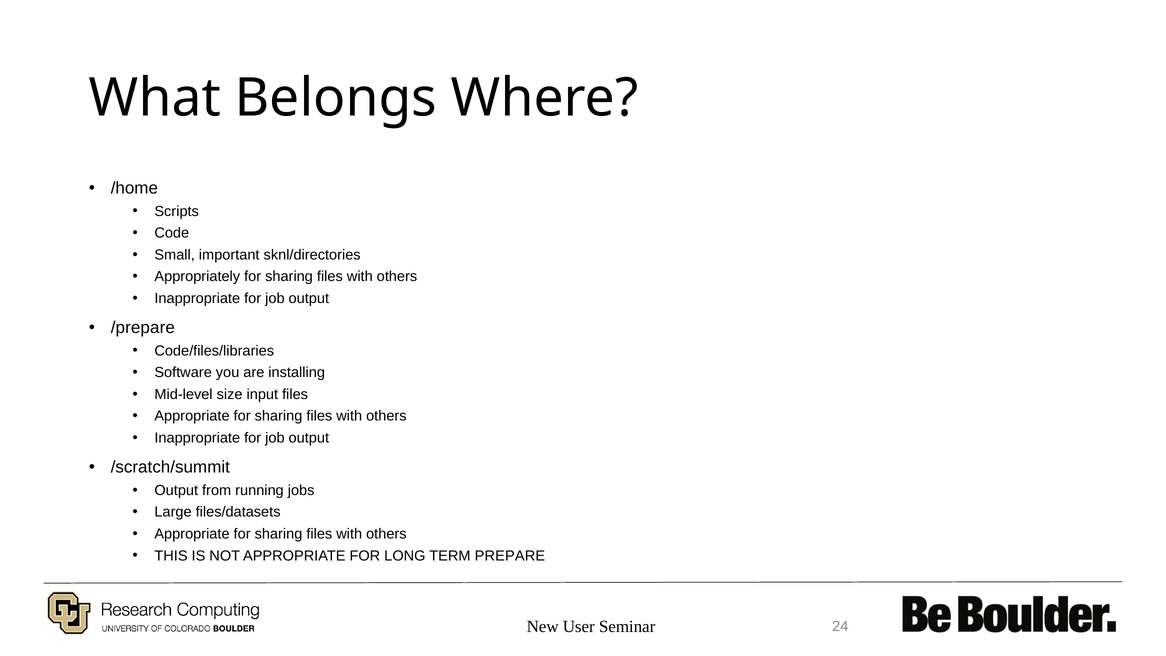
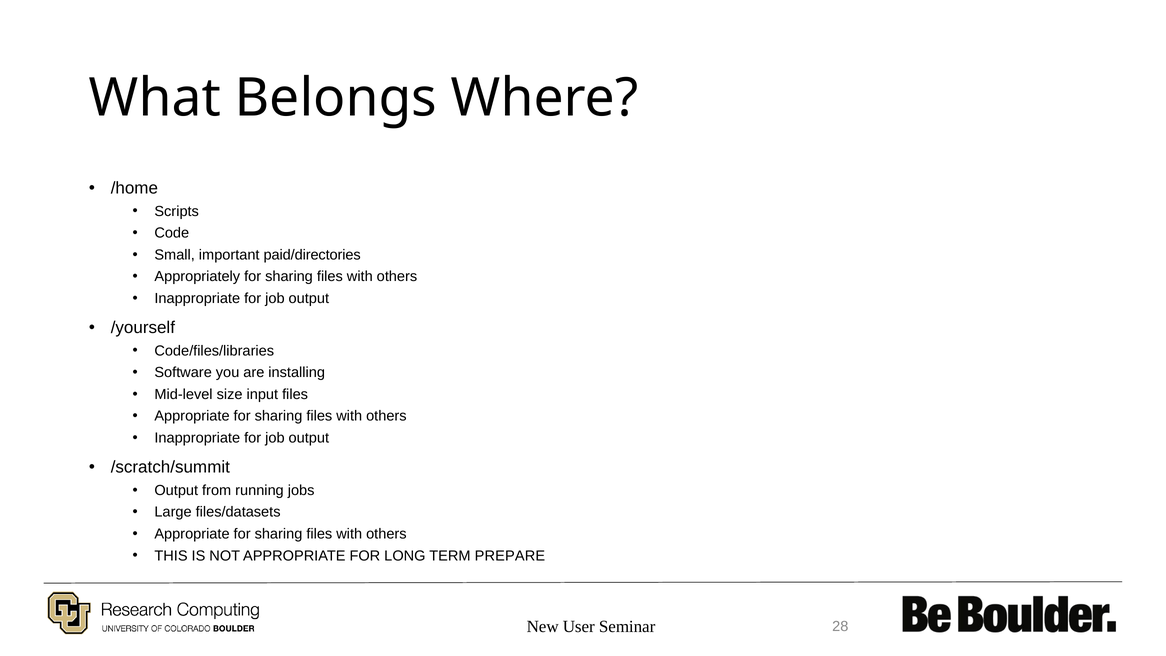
sknl/directories: sknl/directories -> paid/directories
/prepare: /prepare -> /yourself
24: 24 -> 28
